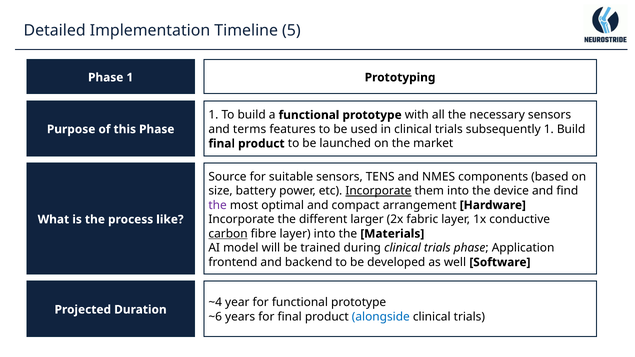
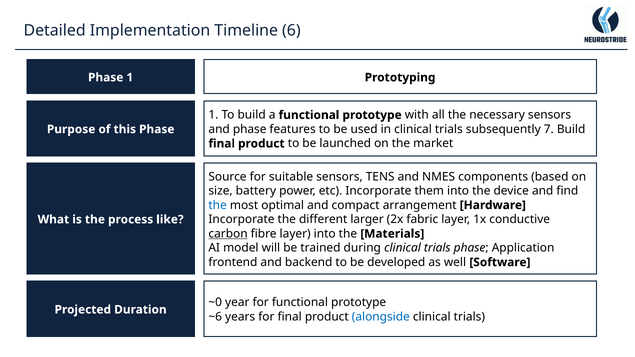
5: 5 -> 6
and terms: terms -> phase
subsequently 1: 1 -> 7
Incorporate at (378, 191) underline: present -> none
the at (218, 205) colour: purple -> blue
~4: ~4 -> ~0
